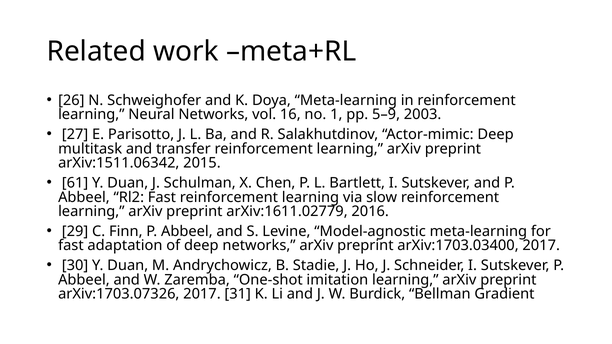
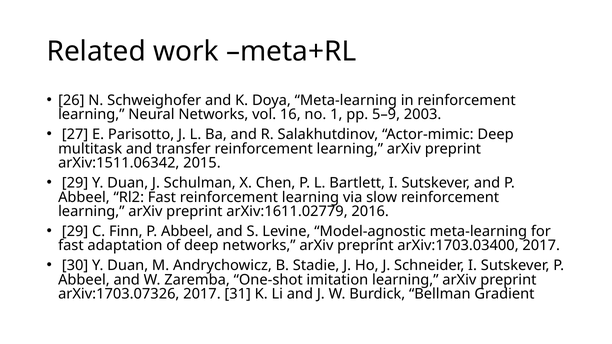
61 at (75, 183): 61 -> 29
